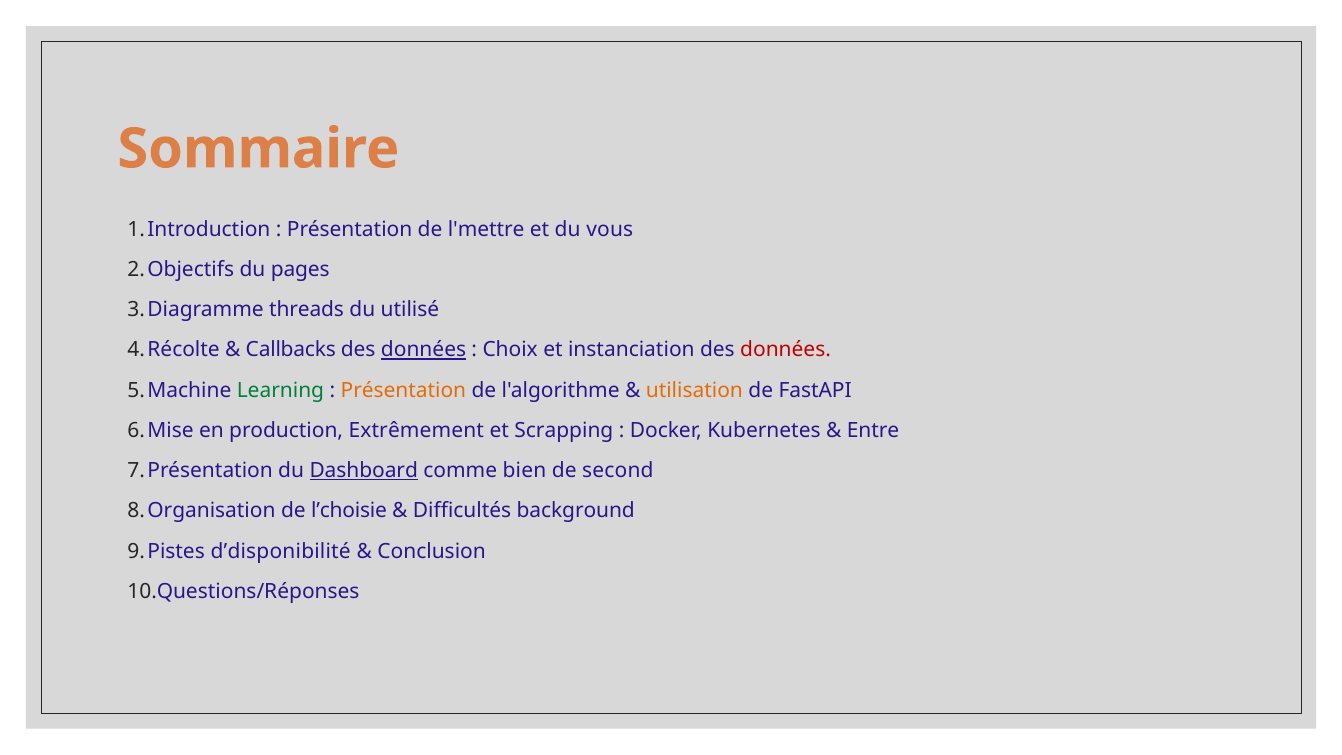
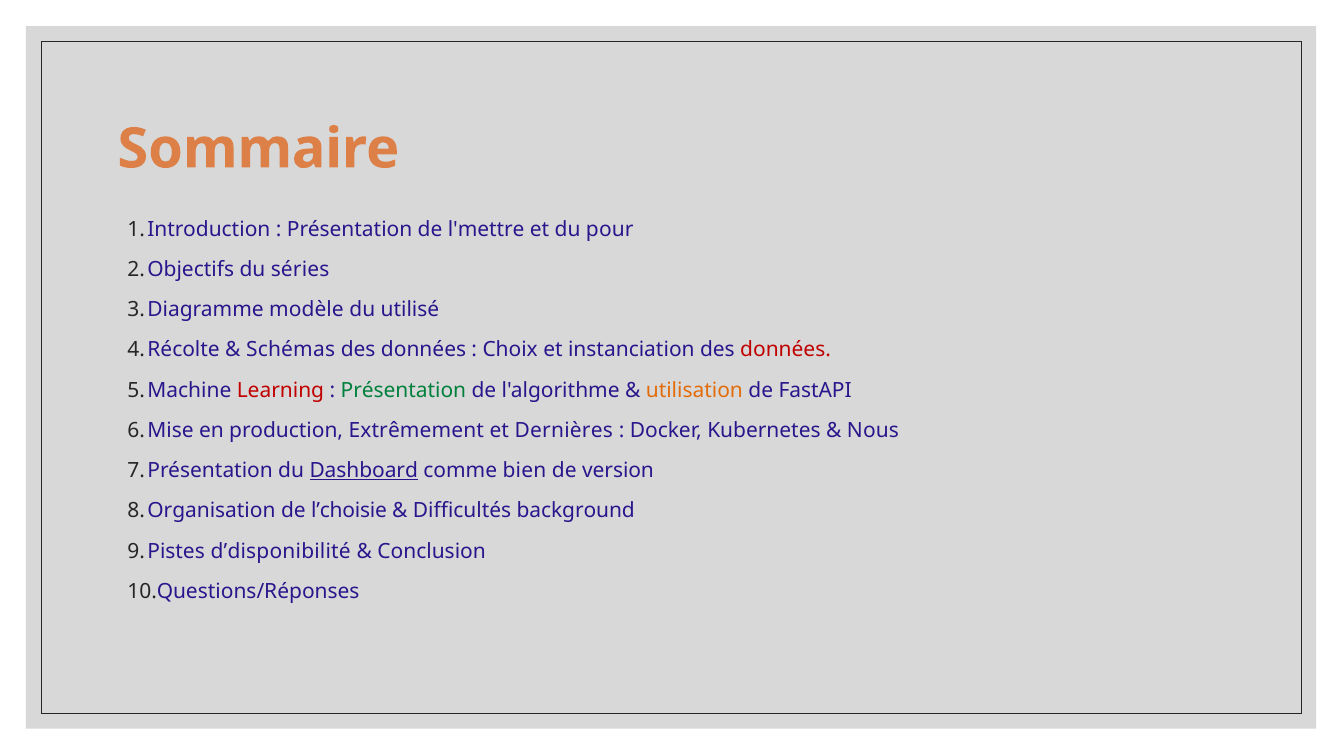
vous: vous -> pour
pages: pages -> séries
threads: threads -> modèle
Callbacks: Callbacks -> Schémas
données at (424, 350) underline: present -> none
Learning colour: green -> red
Présentation at (403, 390) colour: orange -> green
Scrapping: Scrapping -> Dernières
Entre: Entre -> Nous
second: second -> version
